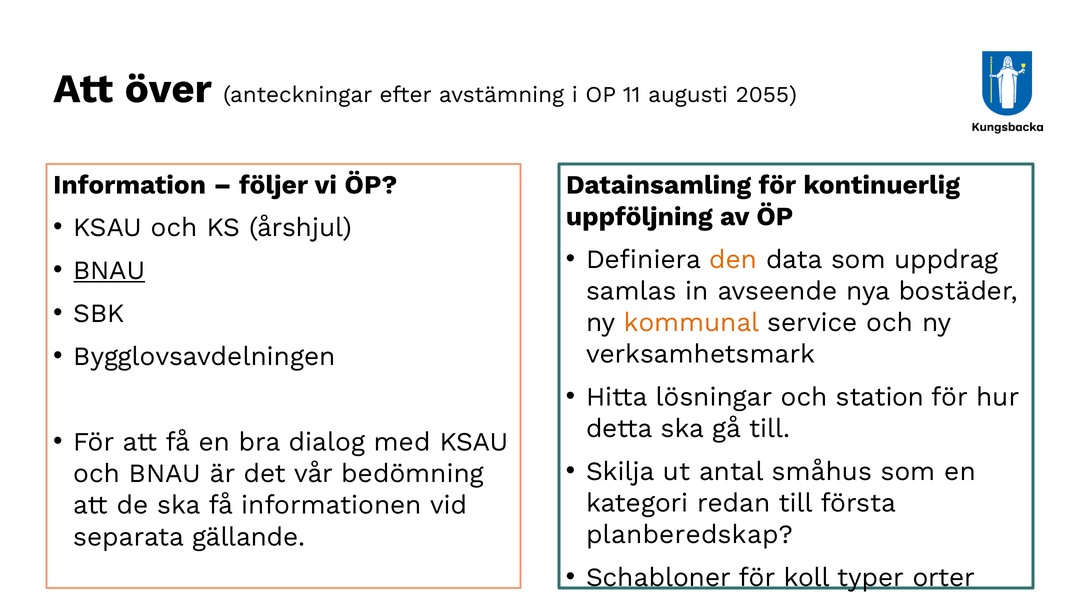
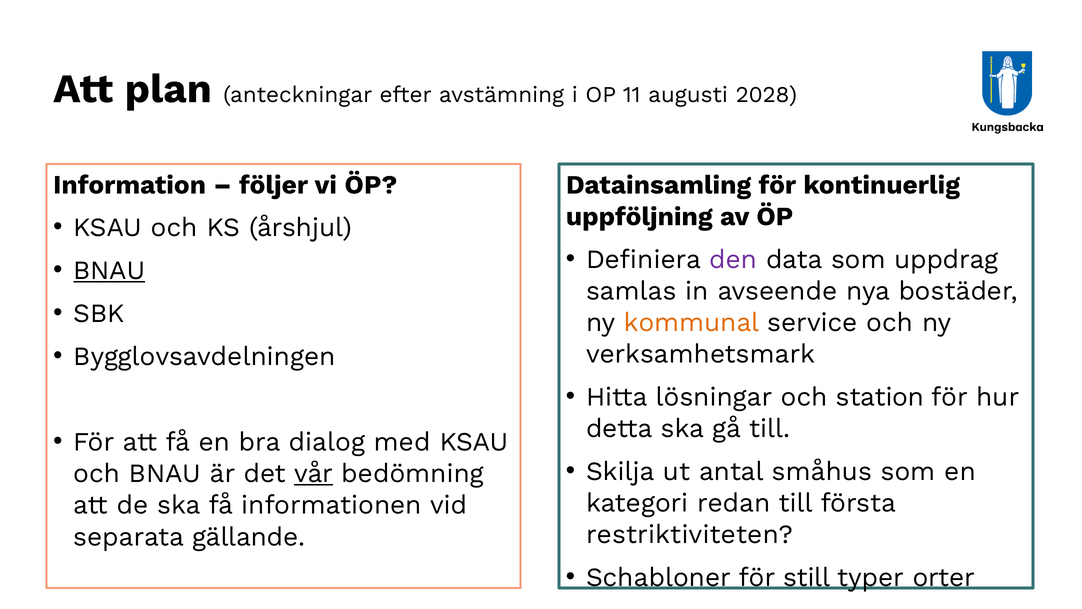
över: över -> plan
2055: 2055 -> 2028
den colour: orange -> purple
vår underline: none -> present
planberedskap: planberedskap -> restriktiviteten
koll: koll -> still
